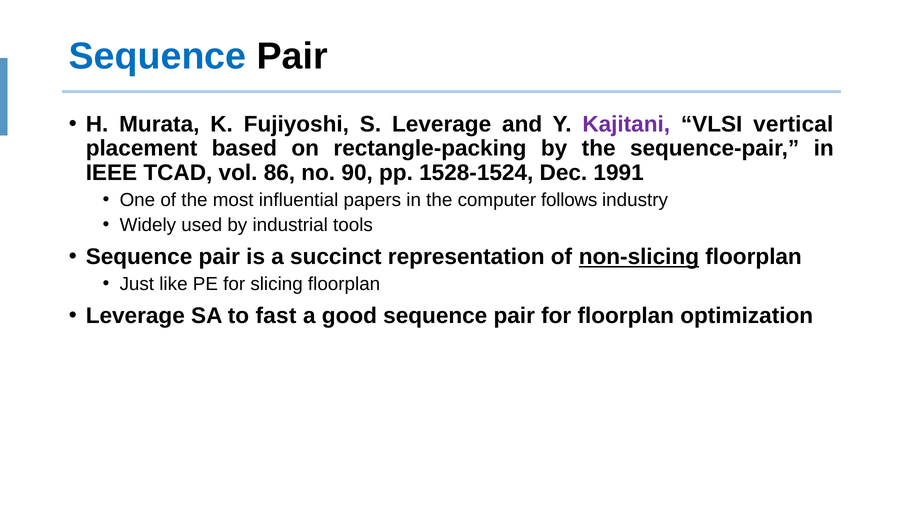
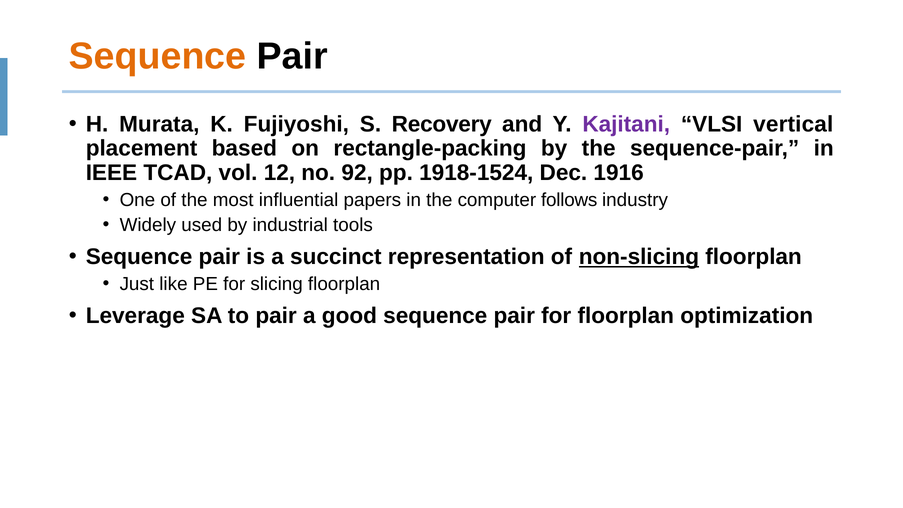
Sequence at (158, 56) colour: blue -> orange
S Leverage: Leverage -> Recovery
86: 86 -> 12
90: 90 -> 92
1528-1524: 1528-1524 -> 1918-1524
1991: 1991 -> 1916
to fast: fast -> pair
